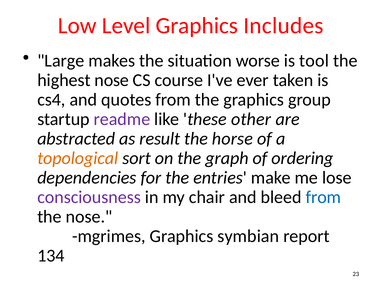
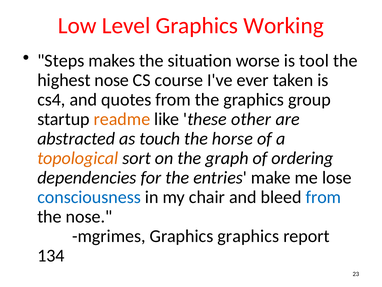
Includes: Includes -> Working
Large: Large -> Steps
readme colour: purple -> orange
result: result -> touch
consciousness colour: purple -> blue
Graphics symbian: symbian -> graphics
